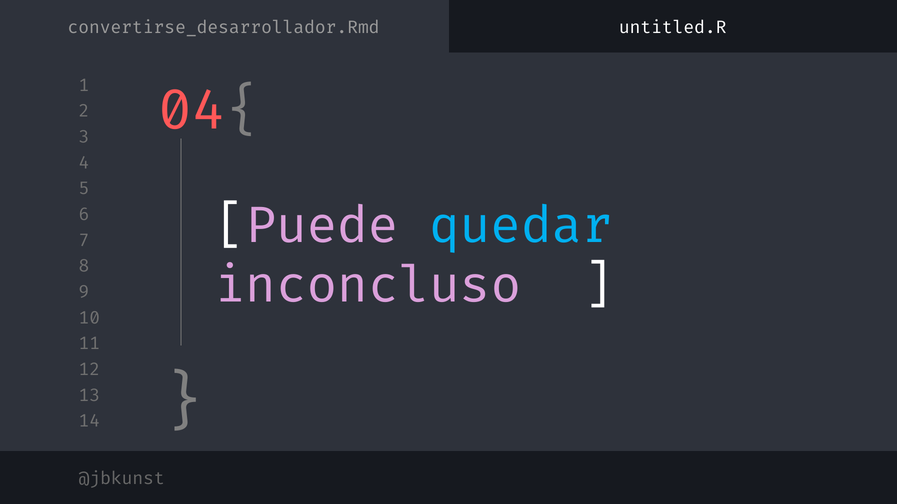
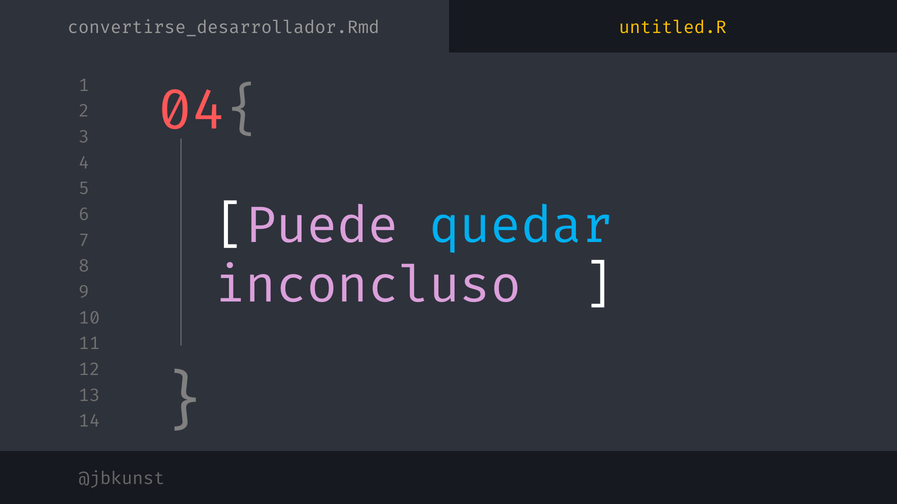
untitled.R colour: white -> yellow
